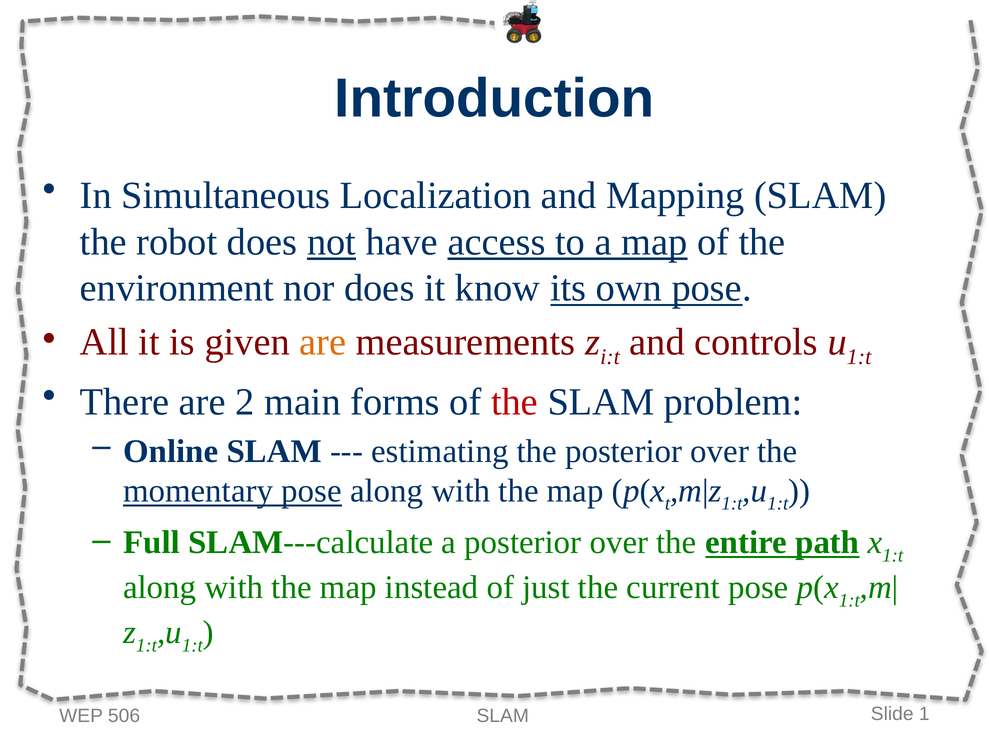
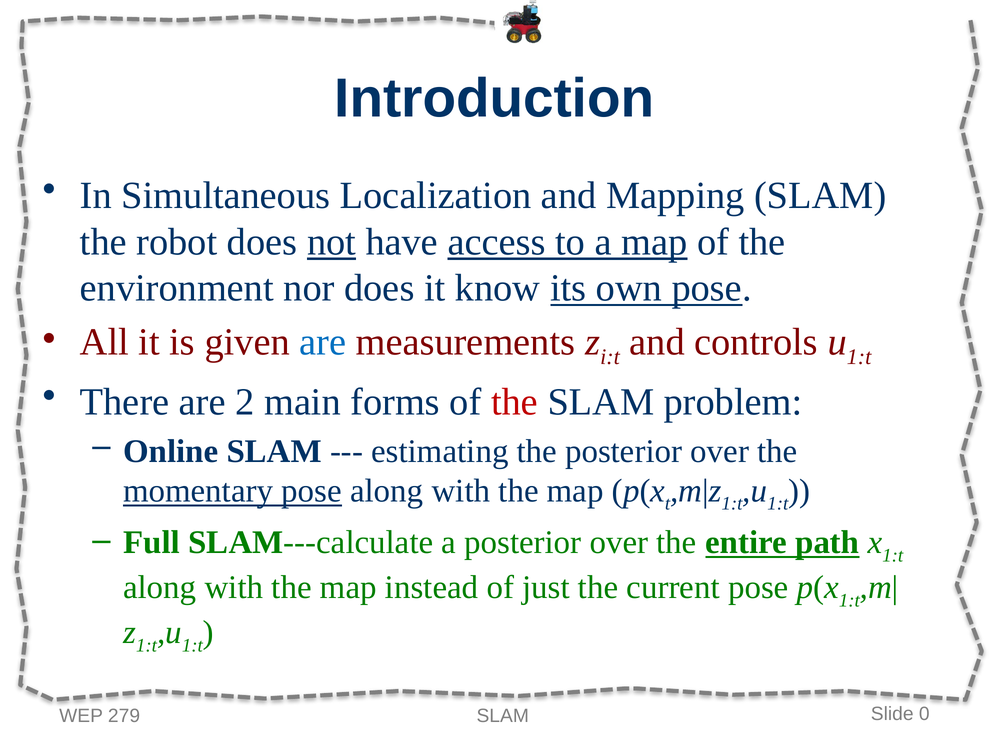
are at (323, 342) colour: orange -> blue
506: 506 -> 279
1: 1 -> 0
